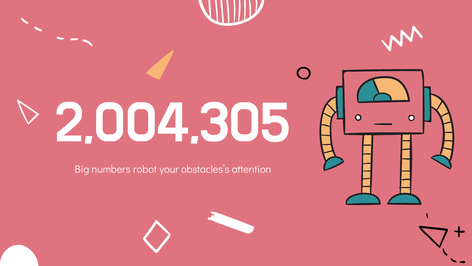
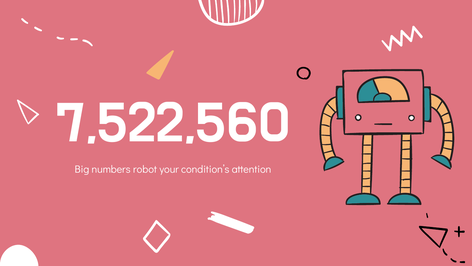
2,004,305: 2,004,305 -> 7,522,560
obstacles’s: obstacles’s -> condition’s
